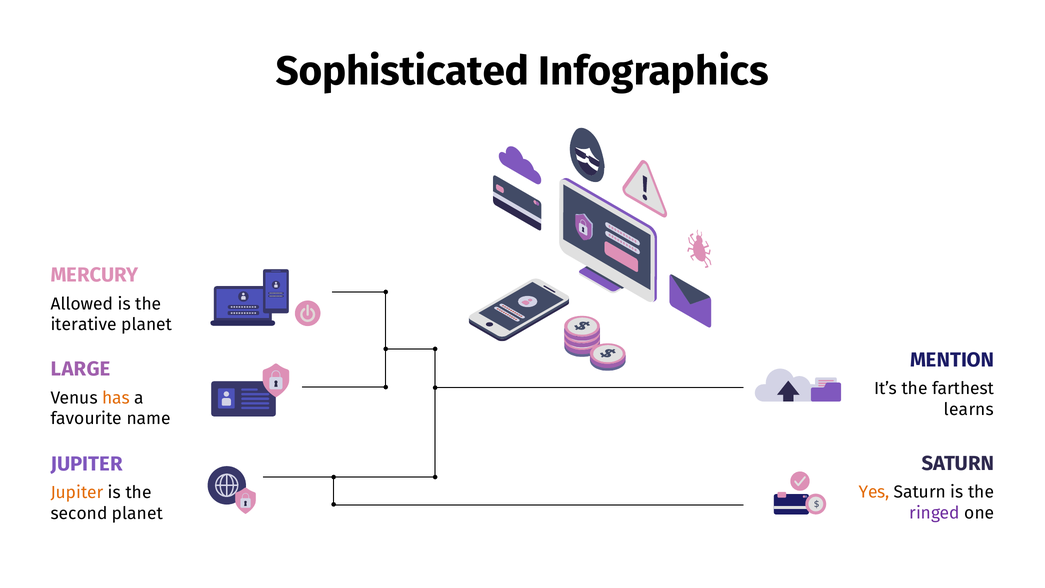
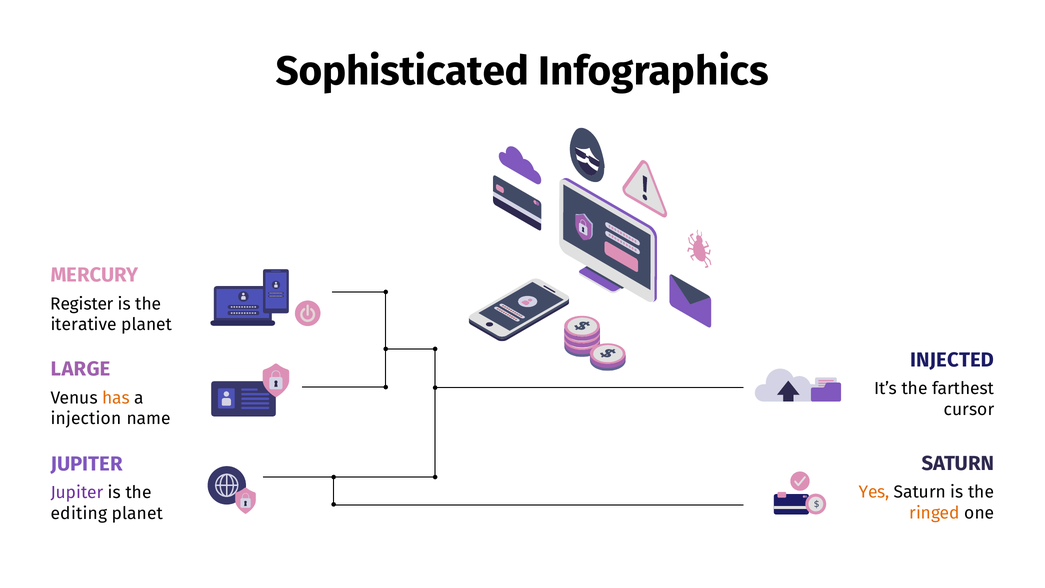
Allowed: Allowed -> Register
MENTION: MENTION -> INJECTED
learns: learns -> cursor
favourite: favourite -> injection
Jupiter at (77, 492) colour: orange -> purple
ringed colour: purple -> orange
second: second -> editing
